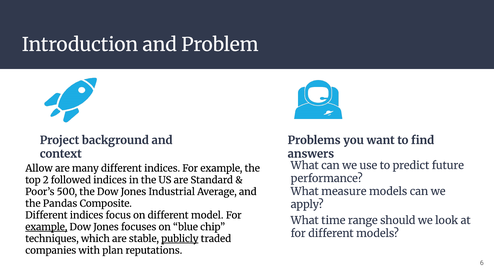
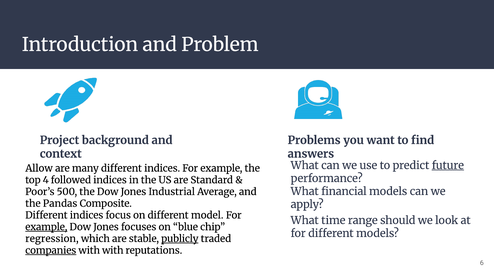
future underline: none -> present
2: 2 -> 4
measure: measure -> financial
techniques: techniques -> regression
companies underline: none -> present
with plan: plan -> with
